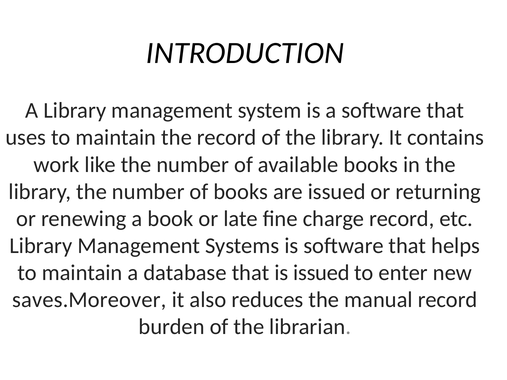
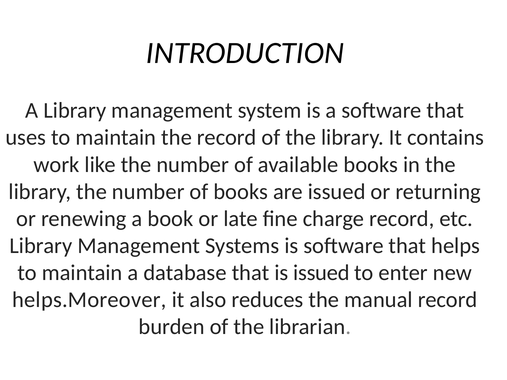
saves.Moreover: saves.Moreover -> helps.Moreover
